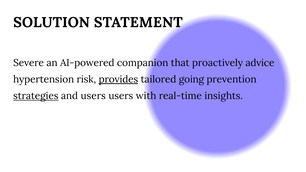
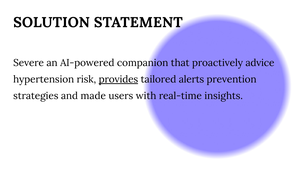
going: going -> alerts
strategies underline: present -> none
and users: users -> made
